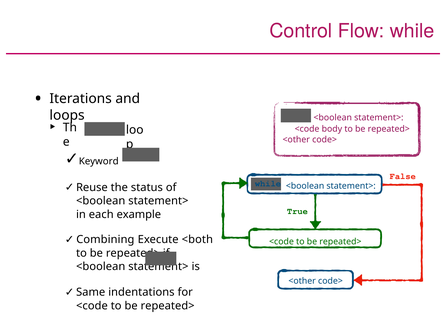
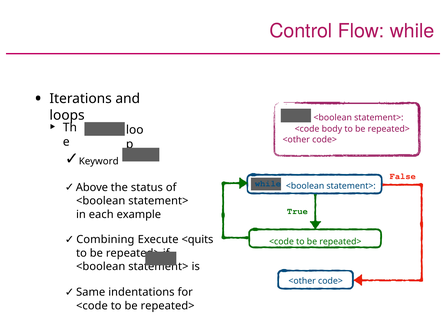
Reuse: Reuse -> Above
<both: <both -> <quits
